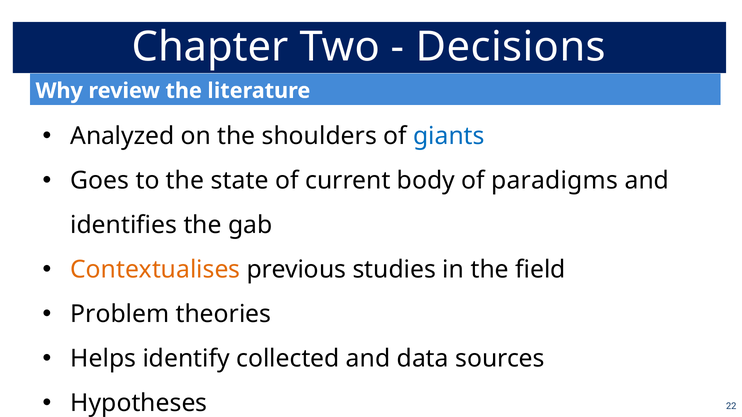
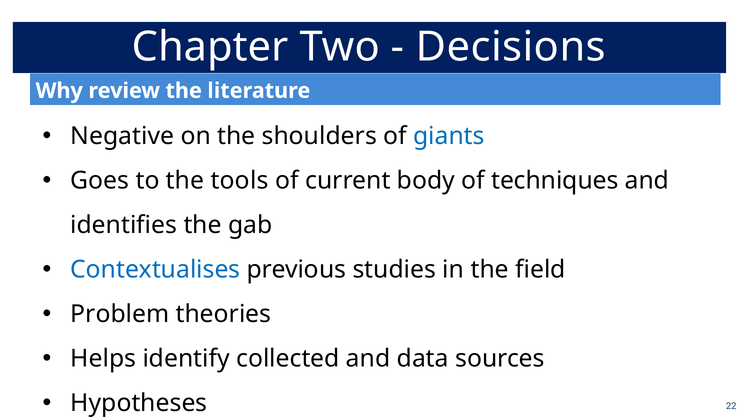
Analyzed: Analyzed -> Negative
state: state -> tools
paradigms: paradigms -> techniques
Contextualises colour: orange -> blue
